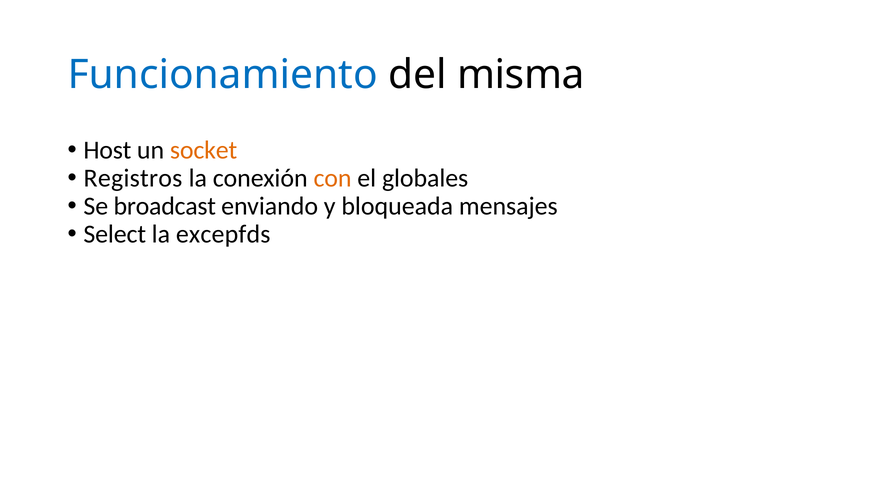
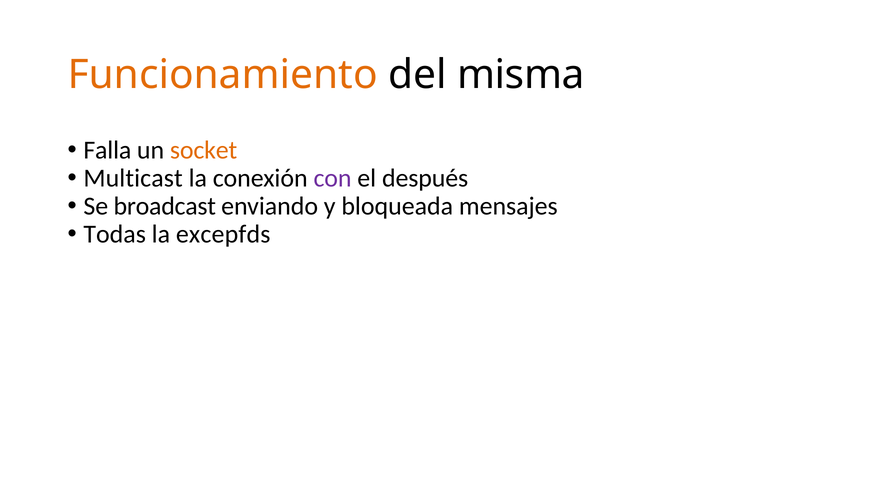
Funcionamiento colour: blue -> orange
Host: Host -> Falla
Registros: Registros -> Multicast
con colour: orange -> purple
globales: globales -> después
Select: Select -> Todas
